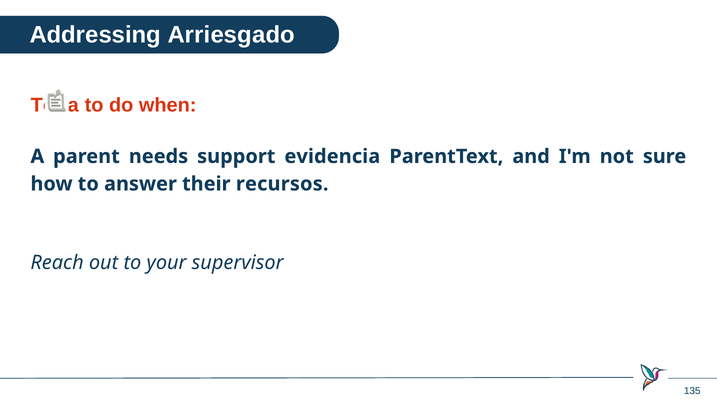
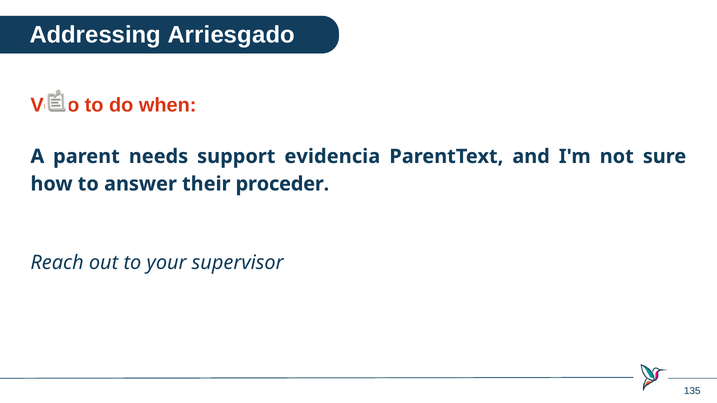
Toda: Toda -> Verlo
recursos: recursos -> proceder
